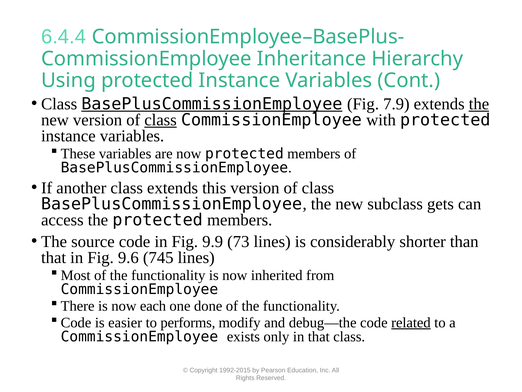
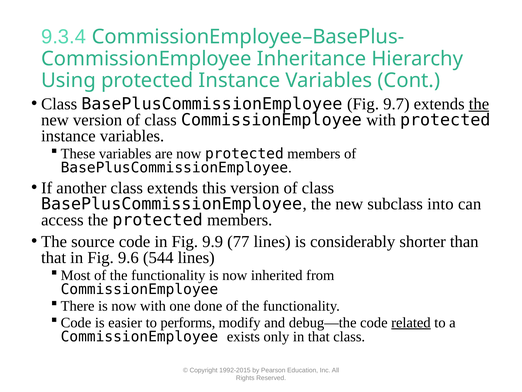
6.4.4: 6.4.4 -> 9.3.4
BasePlusCommissionEmployee at (212, 104) underline: present -> none
7.9: 7.9 -> 9.7
class at (161, 120) underline: present -> none
gets: gets -> into
73: 73 -> 77
745: 745 -> 544
now each: each -> with
